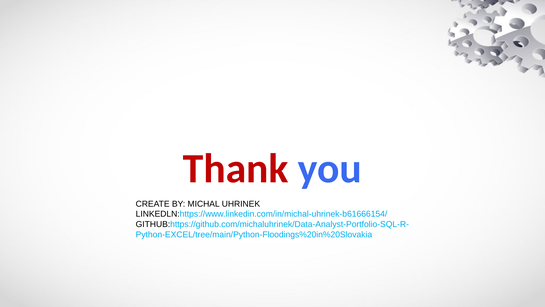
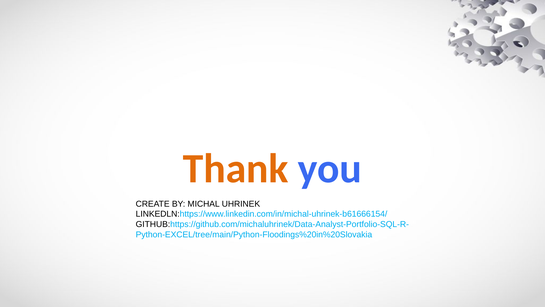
Thank colour: red -> orange
